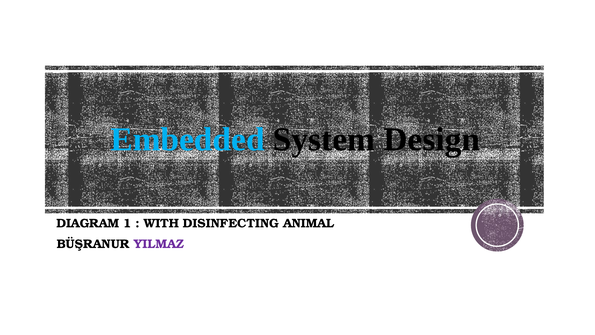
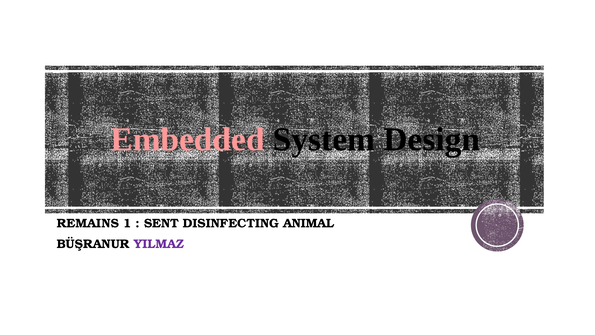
Embedded colour: light blue -> pink
DIAGRAM: DIAGRAM -> REMAINS
WITH: WITH -> SENT
